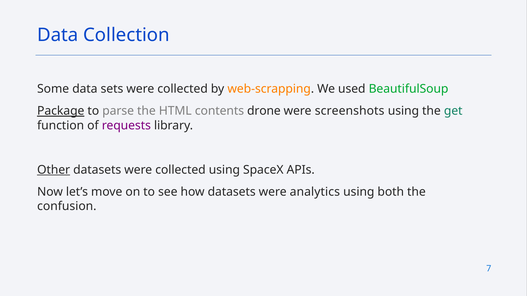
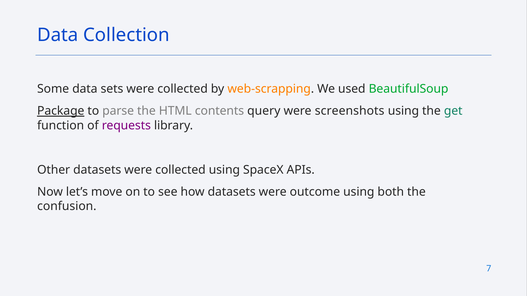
drone: drone -> query
Other underline: present -> none
analytics: analytics -> outcome
